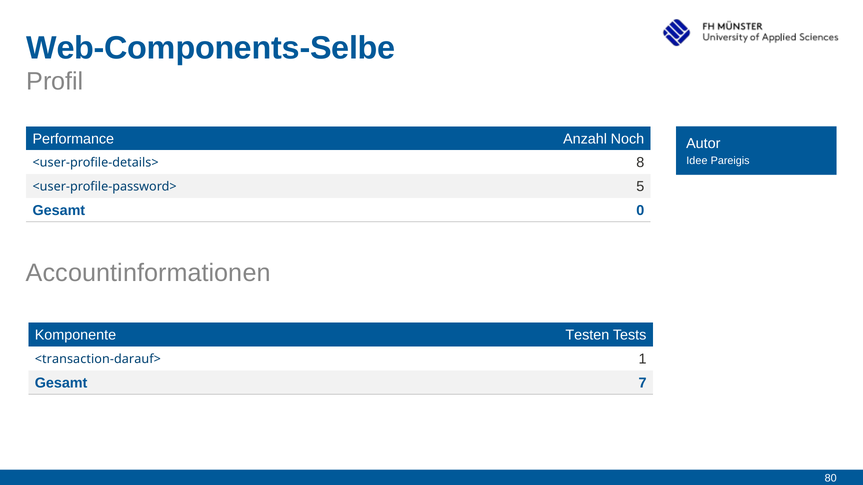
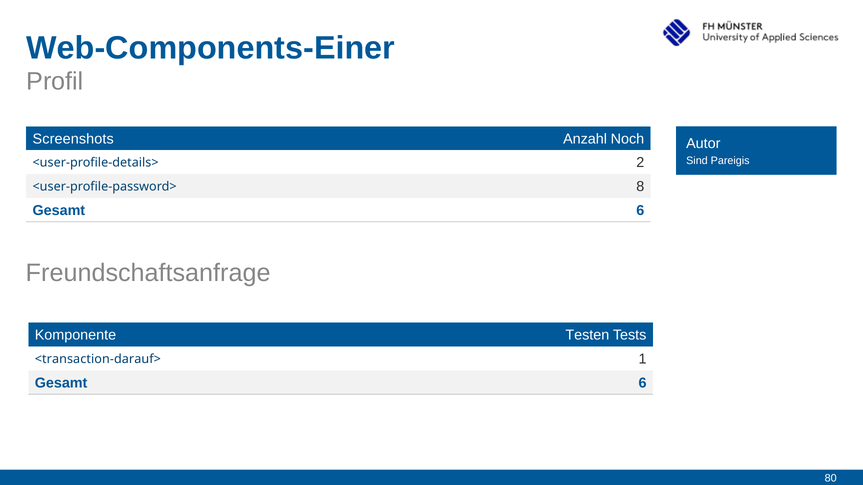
Web-Components-Selbe: Web-Components-Selbe -> Web-Components-Einer
Performance: Performance -> Screenshots
Idee: Idee -> Sind
8: 8 -> 2
5: 5 -> 8
0 at (640, 211): 0 -> 6
Accountinformationen: Accountinformationen -> Freundschaftsanfrage
7 at (643, 383): 7 -> 6
